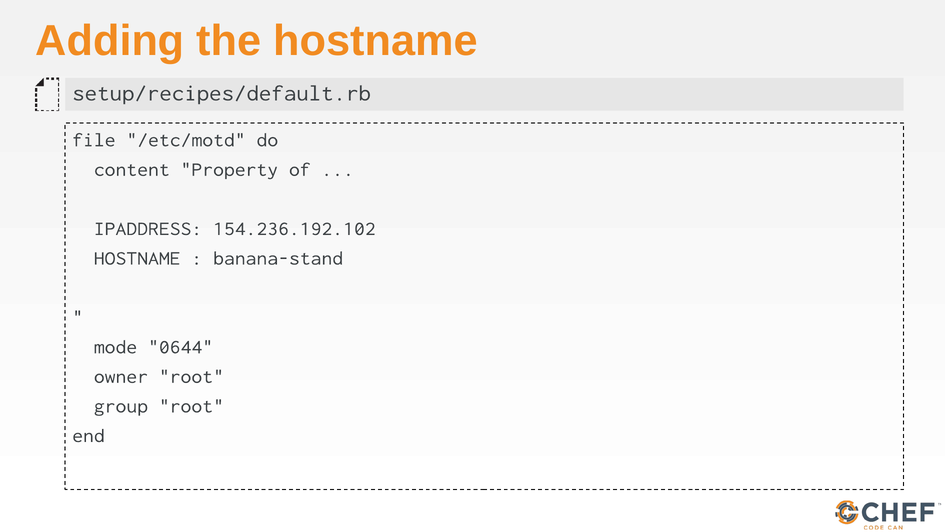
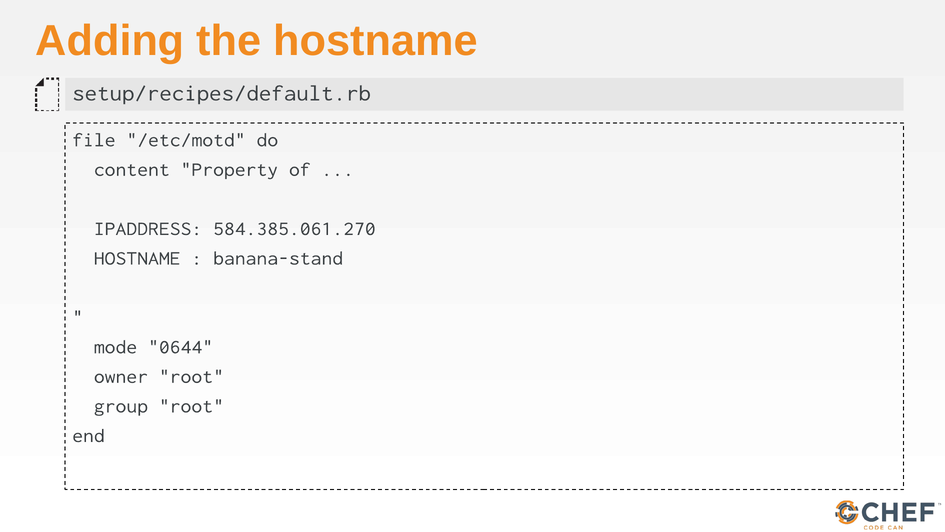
154.236.192.102: 154.236.192.102 -> 584.385.061.270
